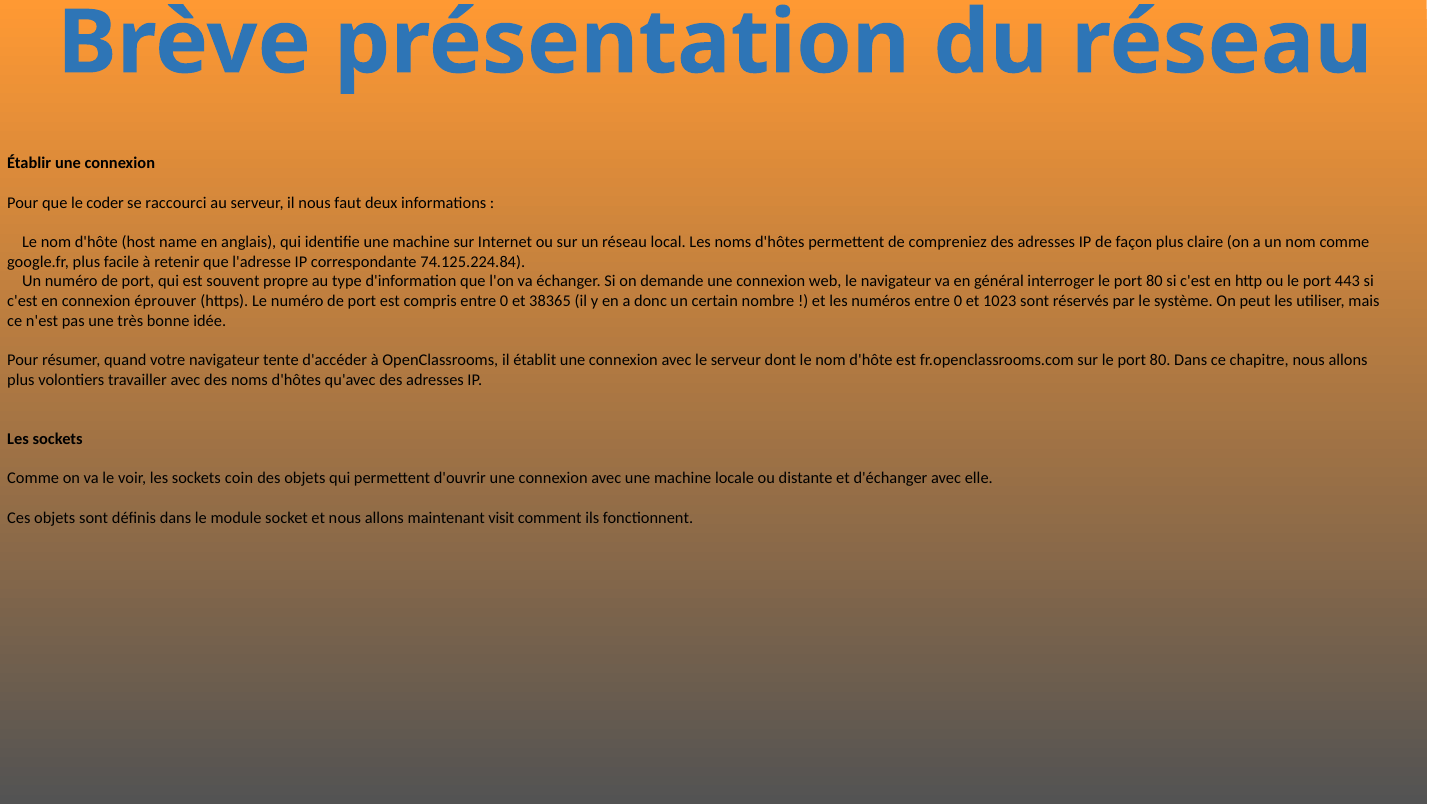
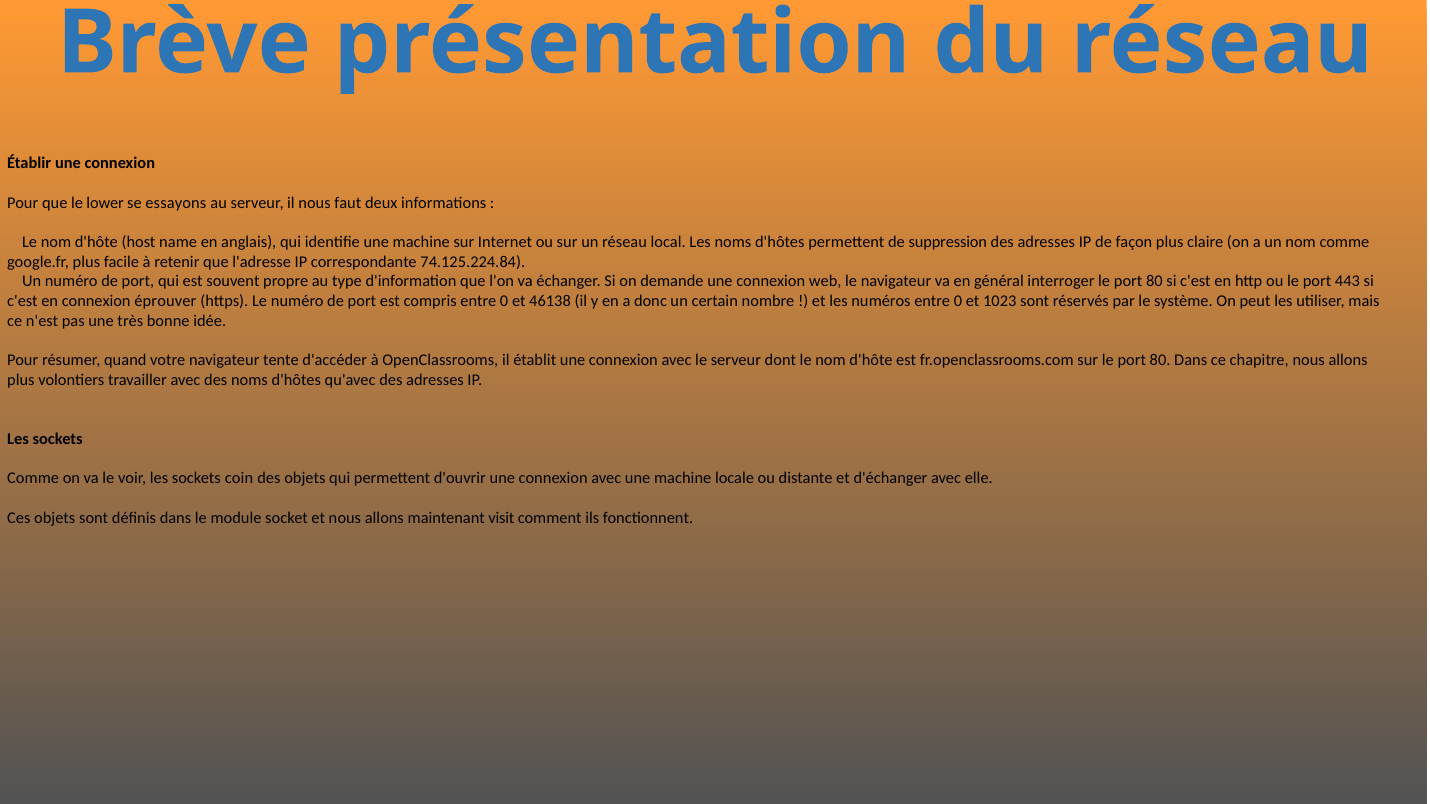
coder: coder -> lower
raccourci: raccourci -> essayons
compreniez: compreniez -> suppression
38365: 38365 -> 46138
